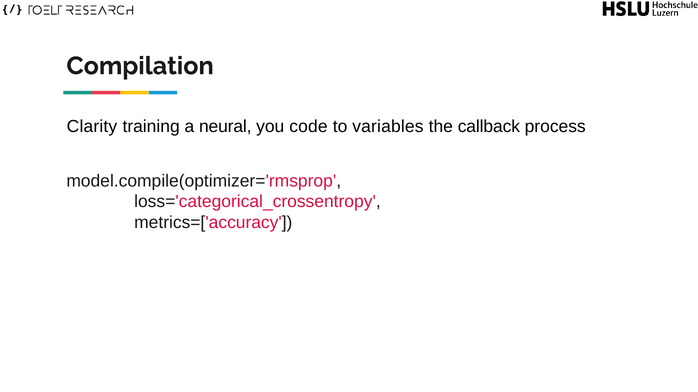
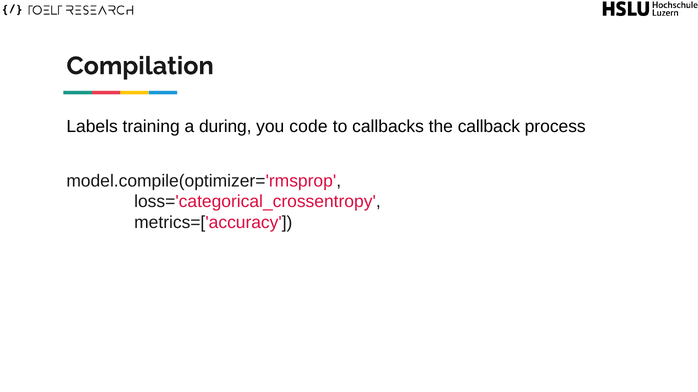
Clarity: Clarity -> Labels
neural: neural -> during
variables: variables -> callbacks
